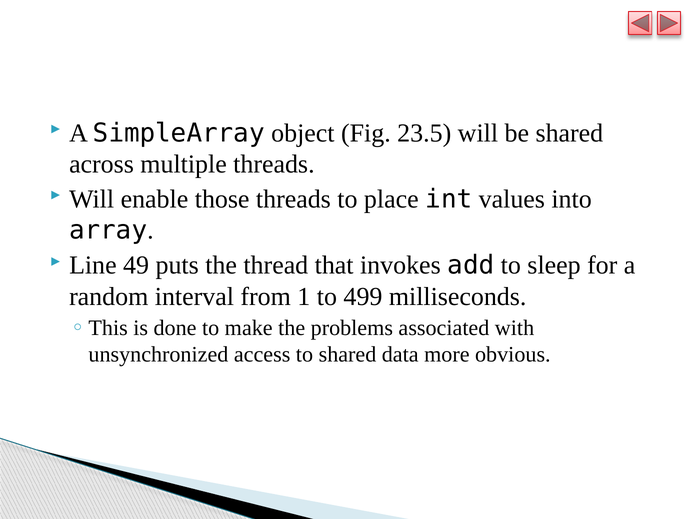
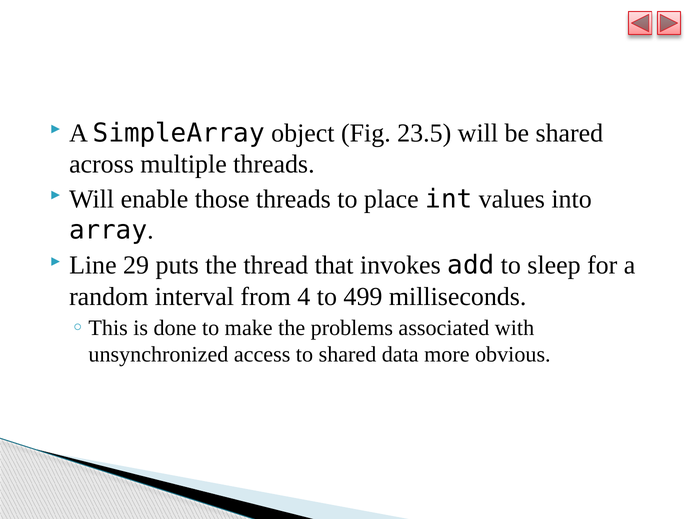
49: 49 -> 29
1: 1 -> 4
